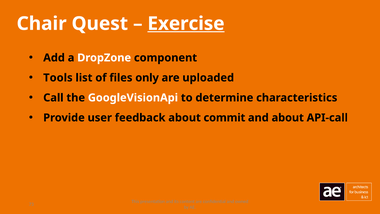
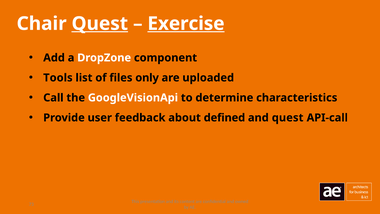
Quest at (100, 24) underline: none -> present
commit: commit -> defined
and about: about -> quest
